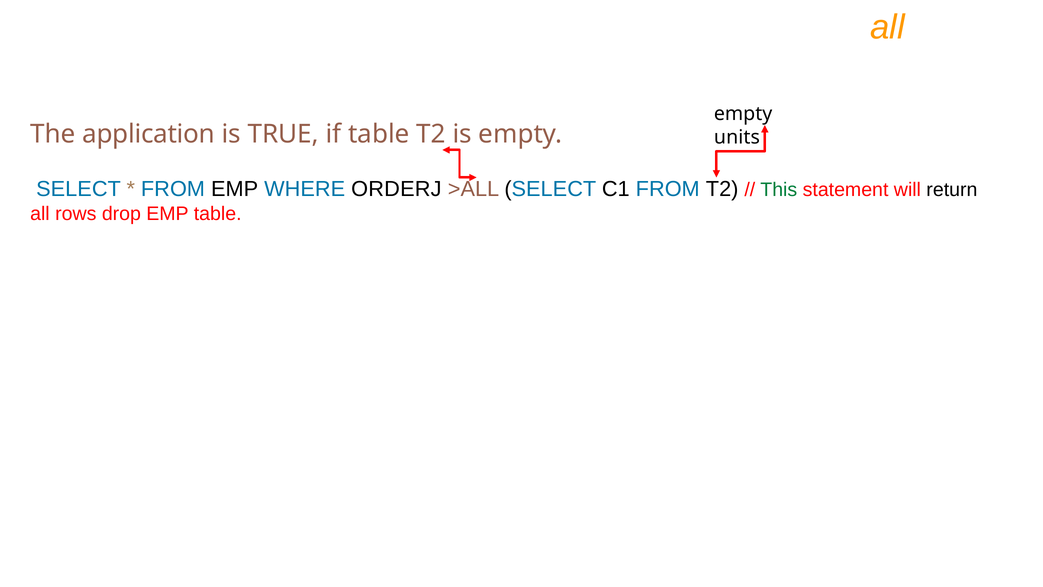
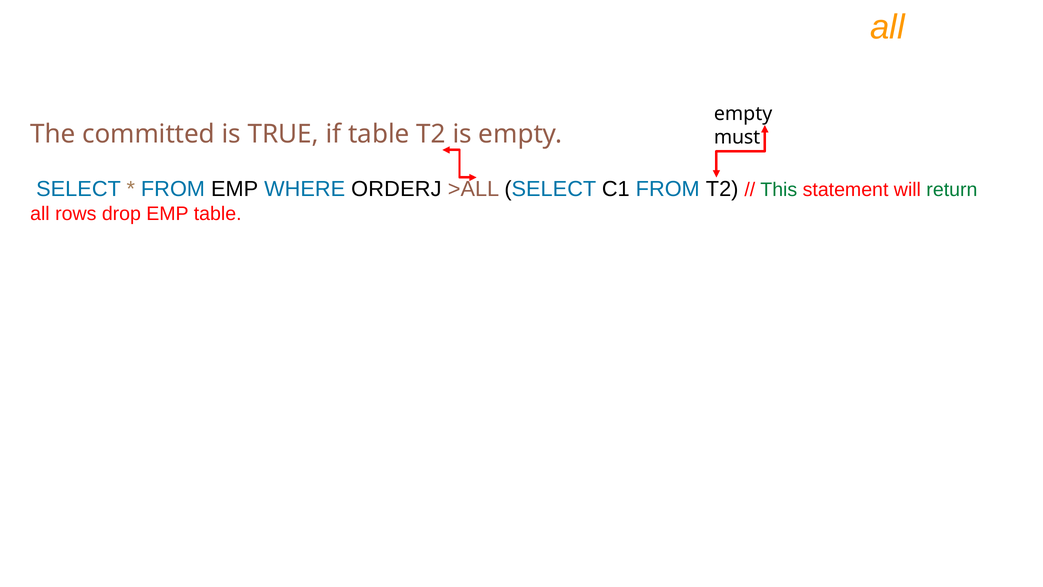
application: application -> committed
units: units -> must
return colour: black -> green
